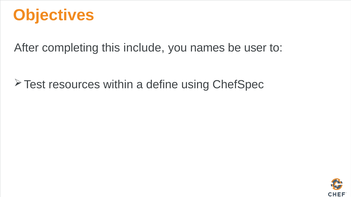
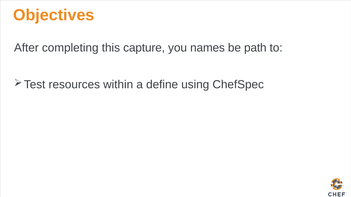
include: include -> capture
user: user -> path
